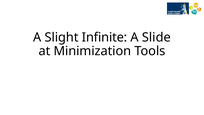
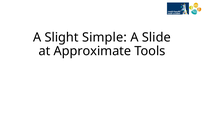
Infinite: Infinite -> Simple
Minimization: Minimization -> Approximate
